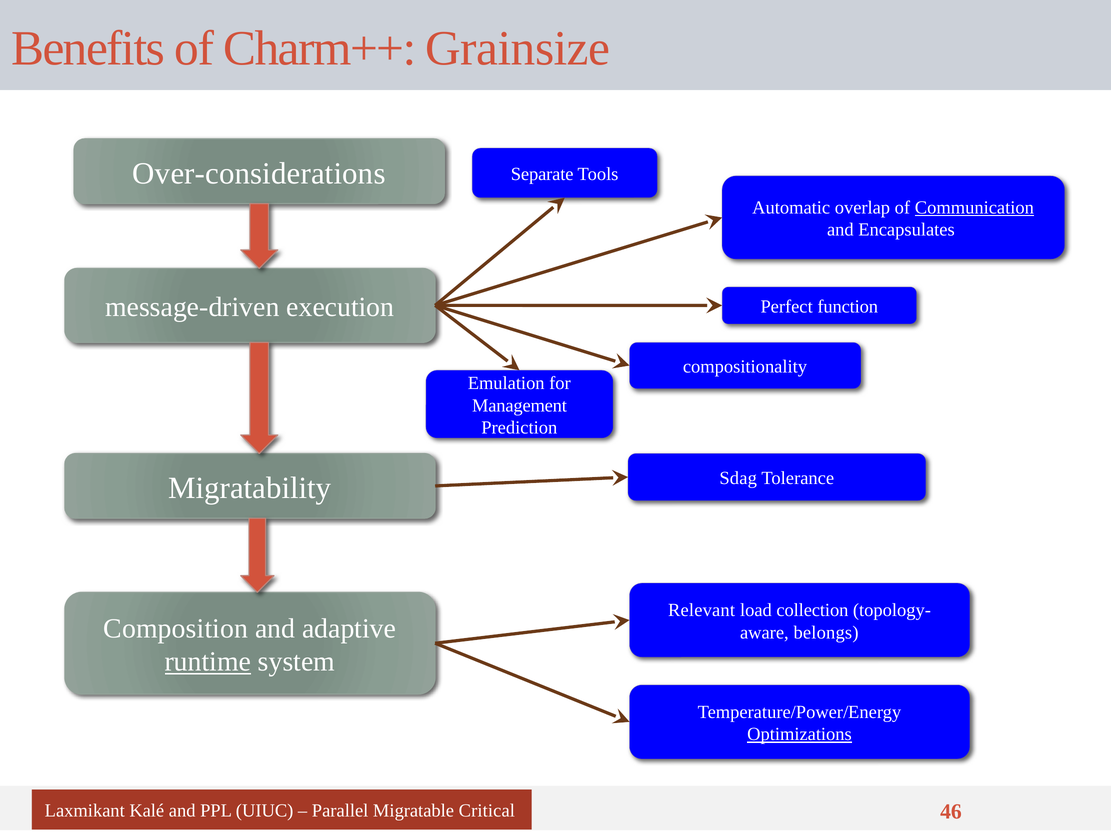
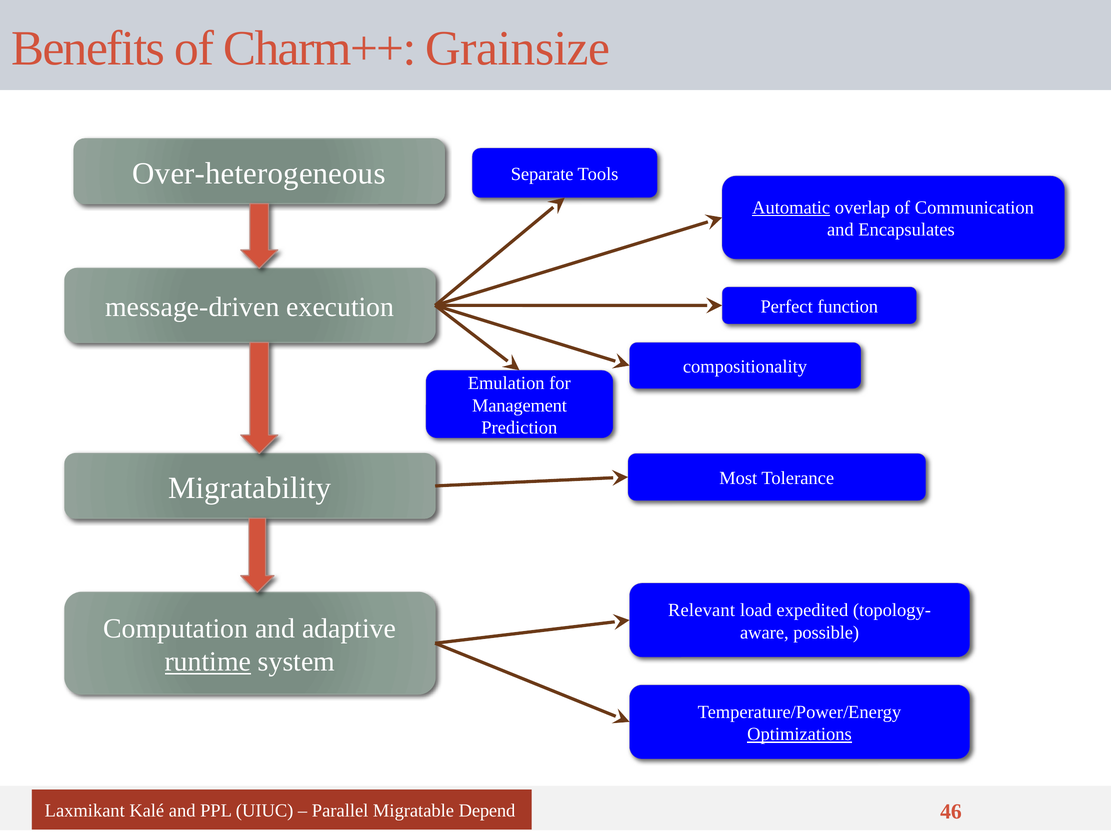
Over-considerations: Over-considerations -> Over-heterogeneous
Automatic underline: none -> present
Communication underline: present -> none
Sdag: Sdag -> Most
collection: collection -> expedited
Composition: Composition -> Computation
belongs: belongs -> possible
Critical: Critical -> Depend
